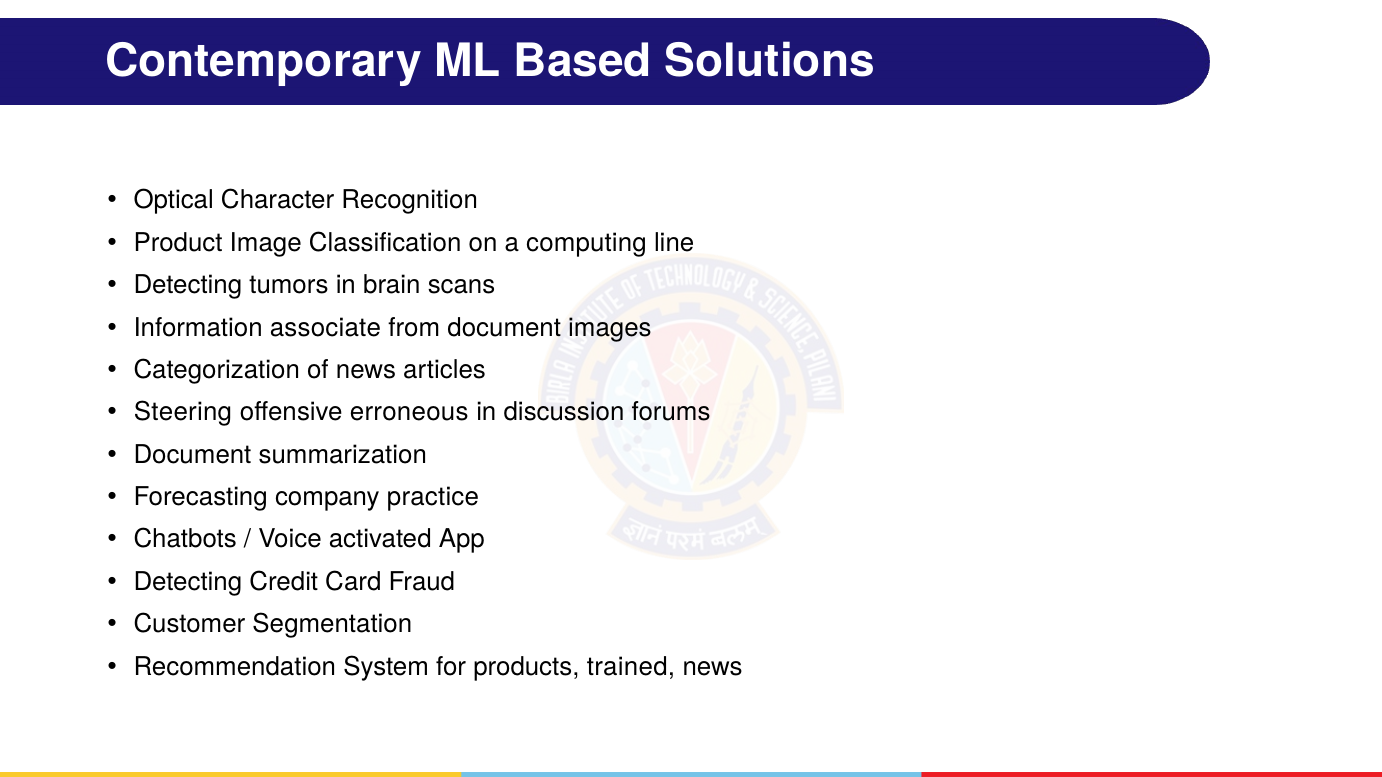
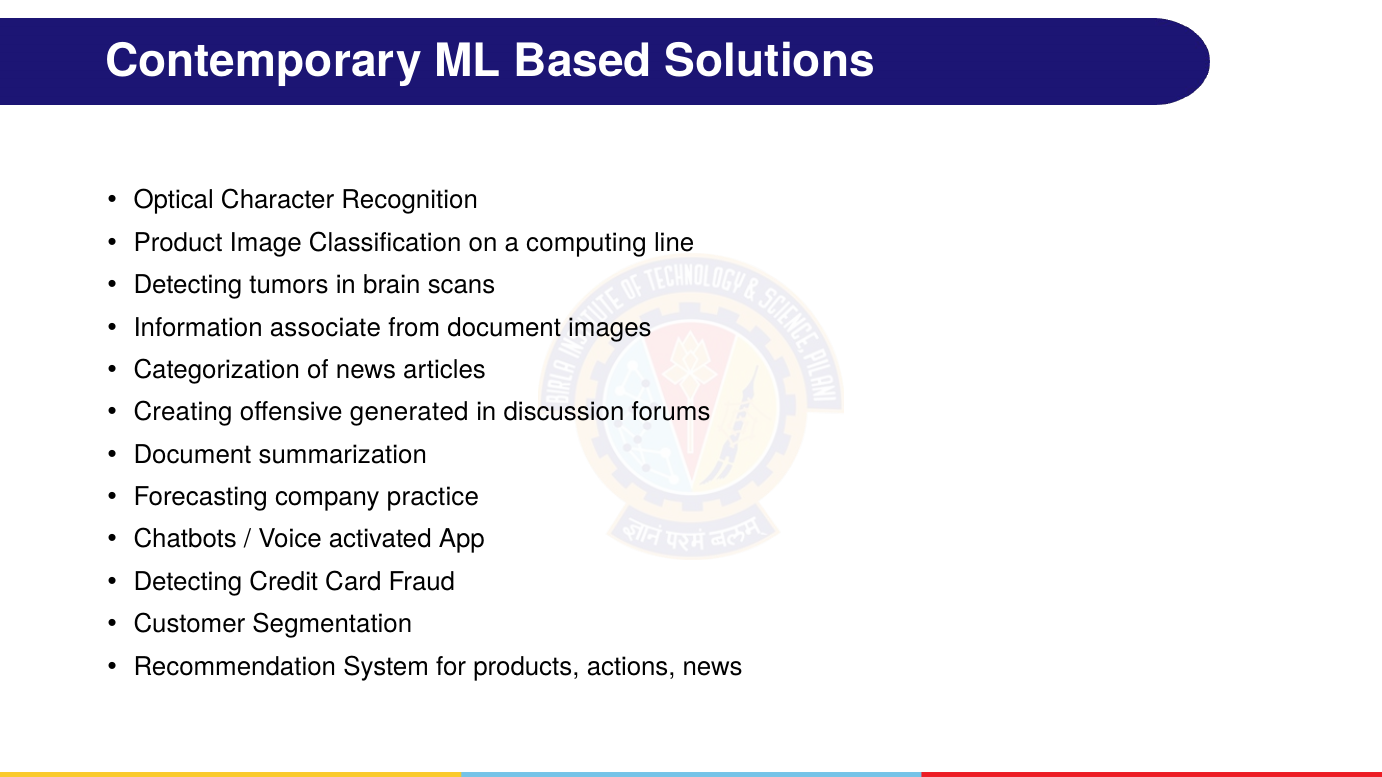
Steering: Steering -> Creating
erroneous: erroneous -> generated
trained: trained -> actions
